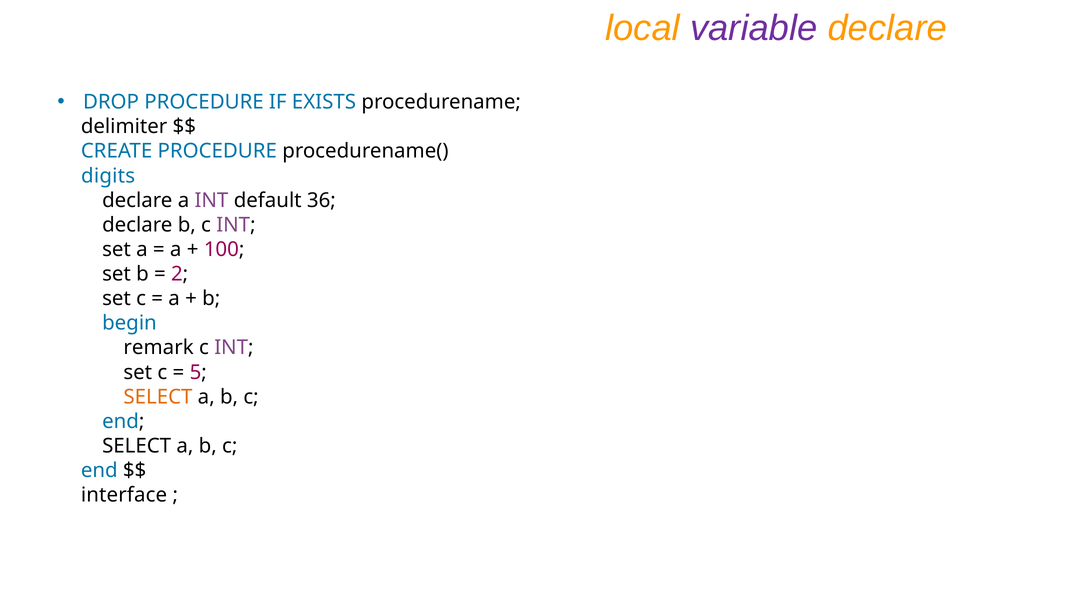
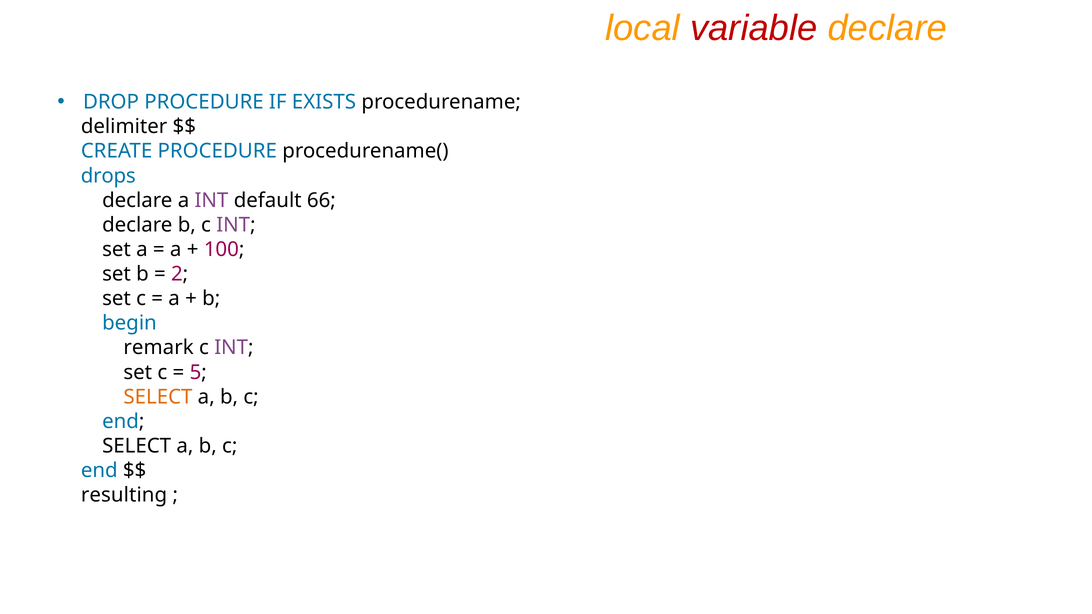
variable colour: purple -> red
digits: digits -> drops
36: 36 -> 66
interface: interface -> resulting
